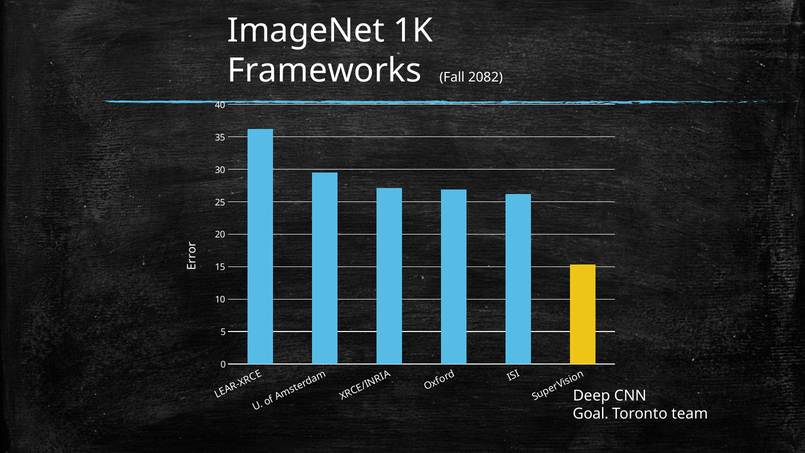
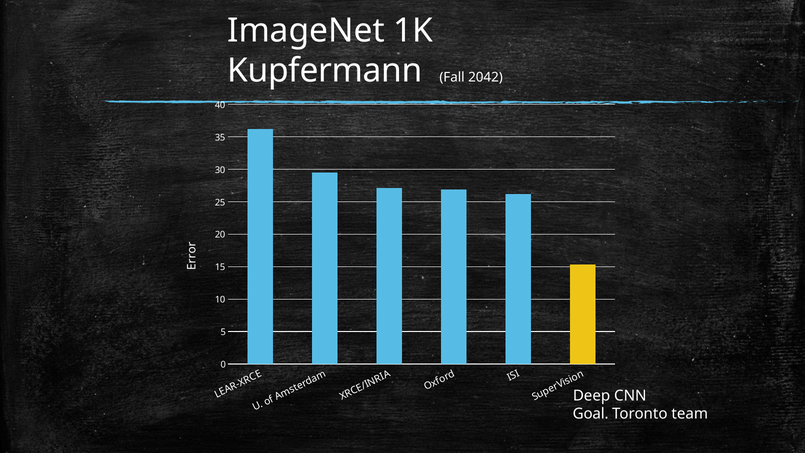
Frameworks: Frameworks -> Kupfermann
2082: 2082 -> 2042
